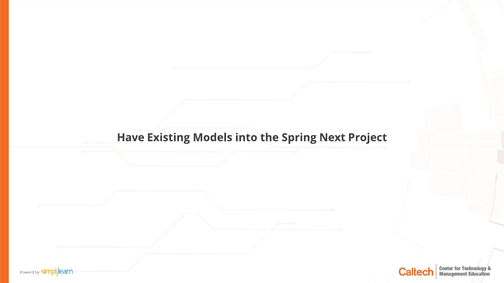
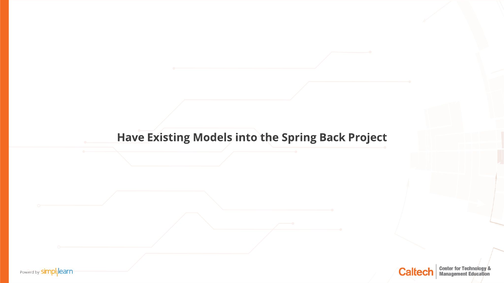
Next: Next -> Back
